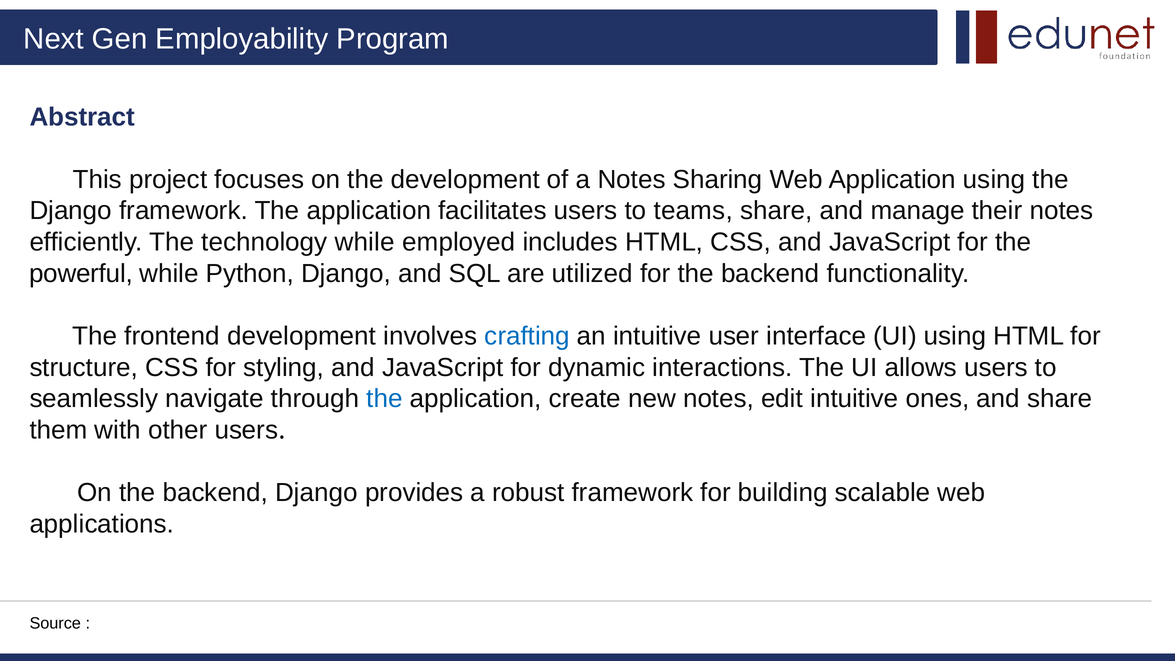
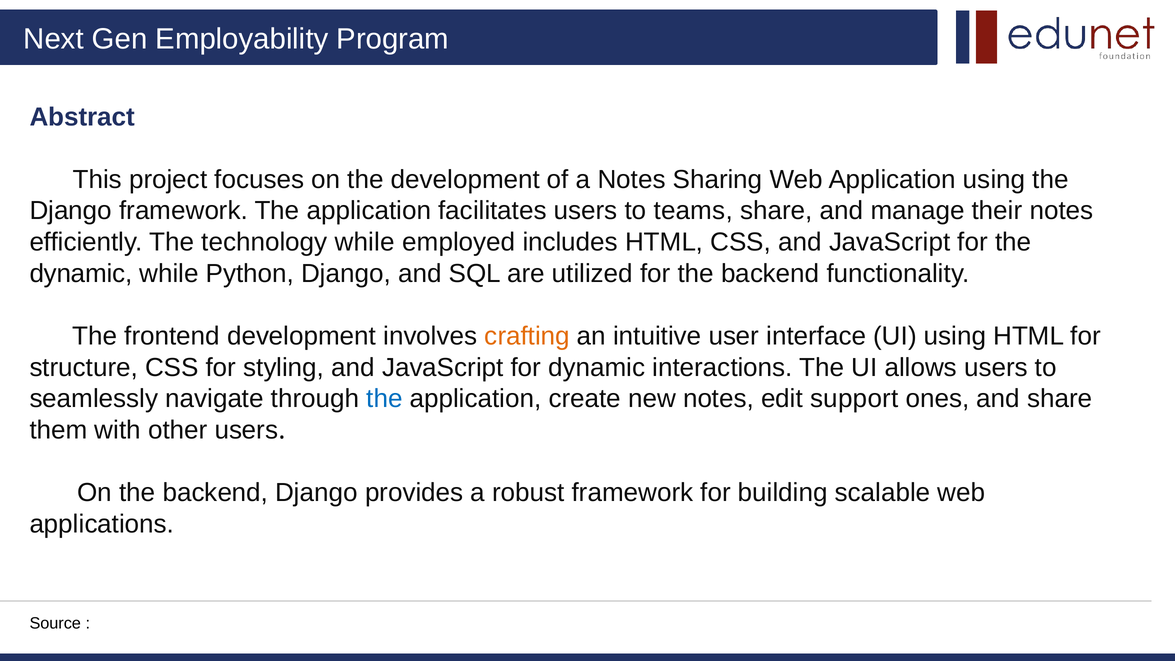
powerful at (81, 273): powerful -> dynamic
crafting colour: blue -> orange
edit intuitive: intuitive -> support
